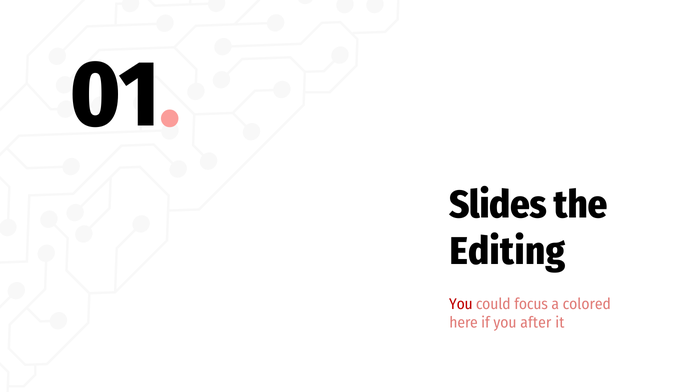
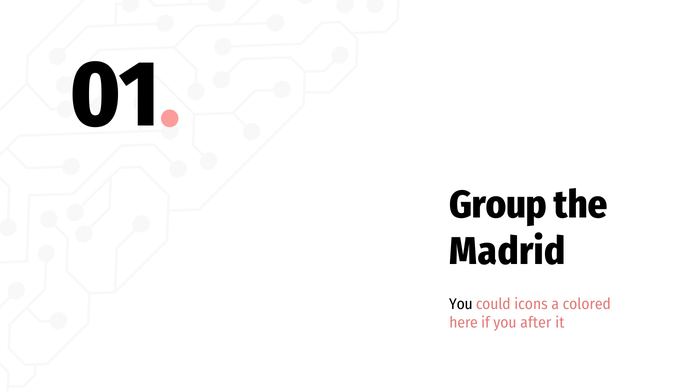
Slides: Slides -> Group
Editing: Editing -> Madrid
You at (461, 304) colour: red -> black
focus: focus -> icons
